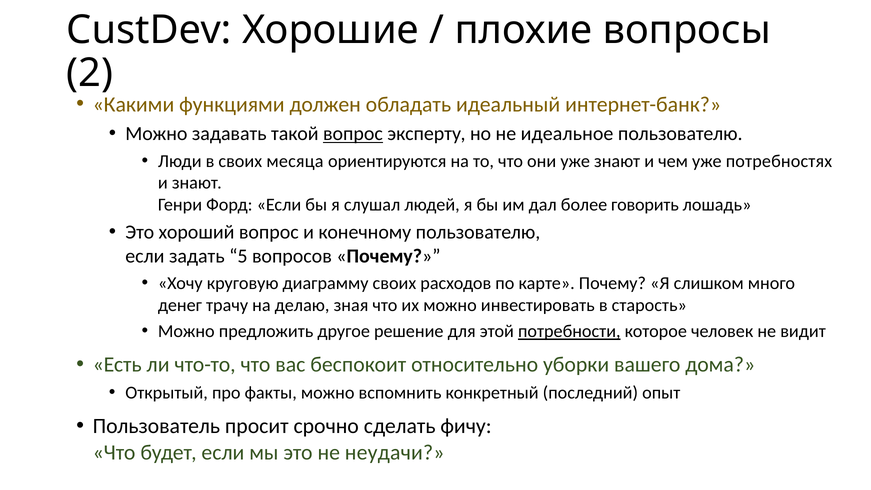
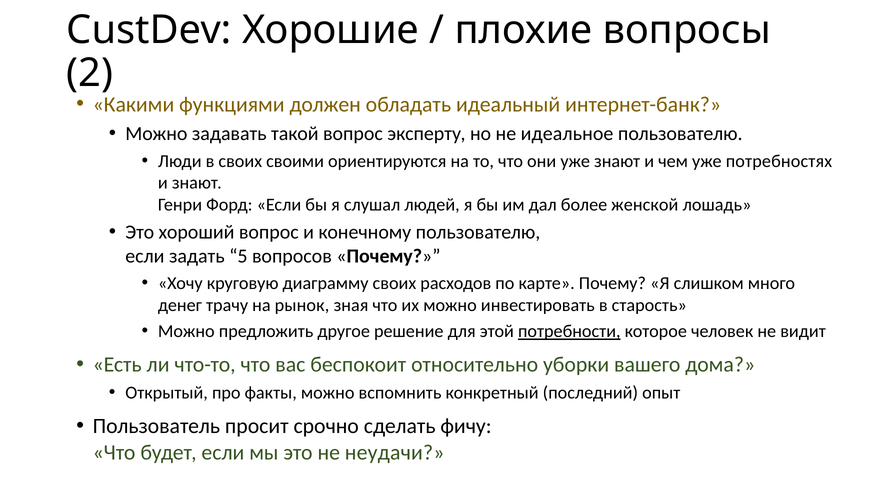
вопрос at (353, 134) underline: present -> none
месяца: месяца -> своими
говорить: говорить -> женской
делаю: делаю -> рынок
